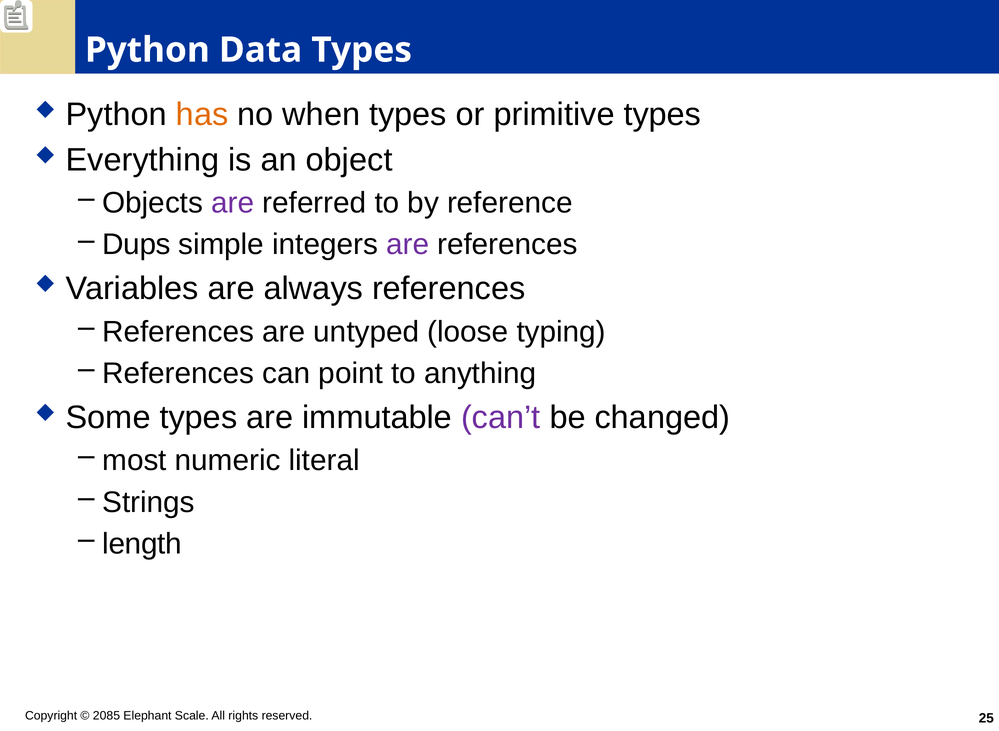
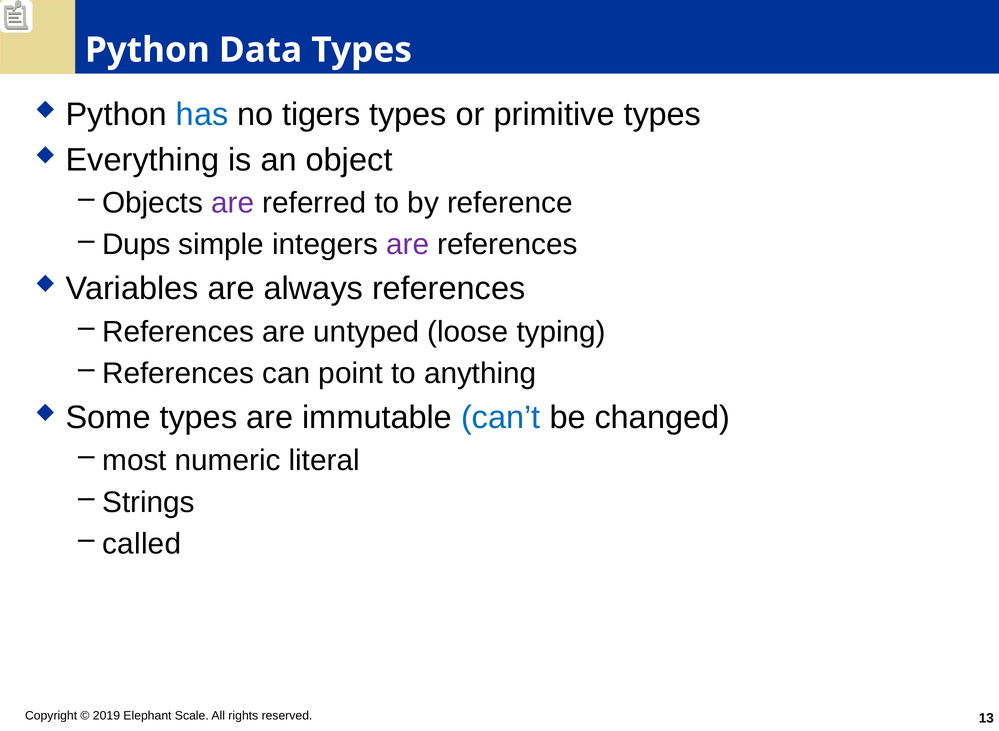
has colour: orange -> blue
when: when -> tigers
can’t colour: purple -> blue
length: length -> called
2085: 2085 -> 2019
25: 25 -> 13
